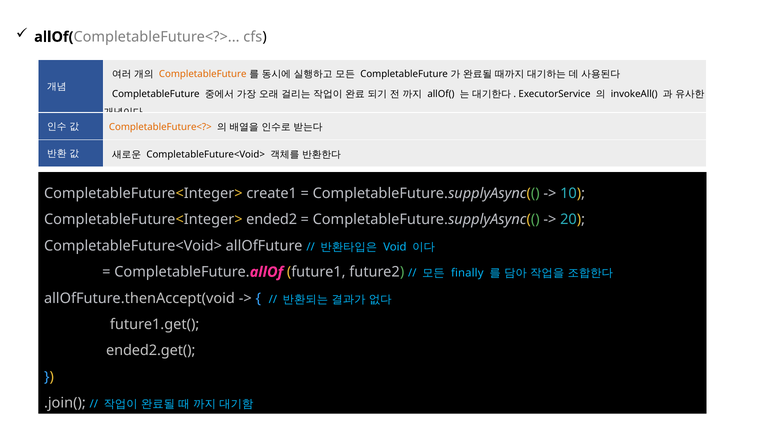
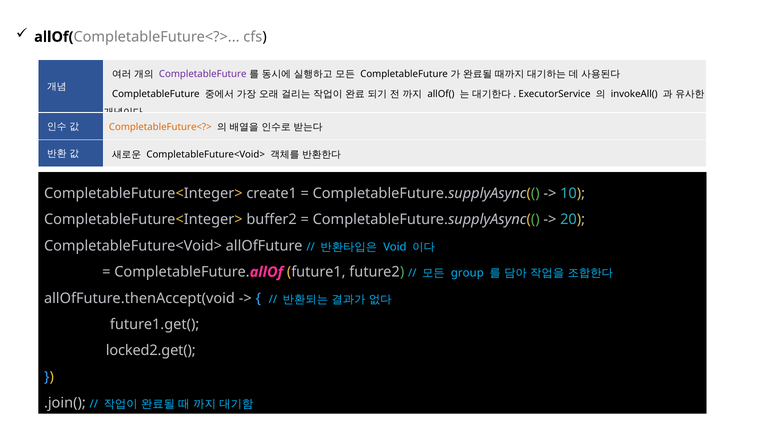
CompletableFuture at (203, 74) colour: orange -> purple
ended2: ended2 -> buffer2
finally: finally -> group
ended2.get(: ended2.get( -> locked2.get(
